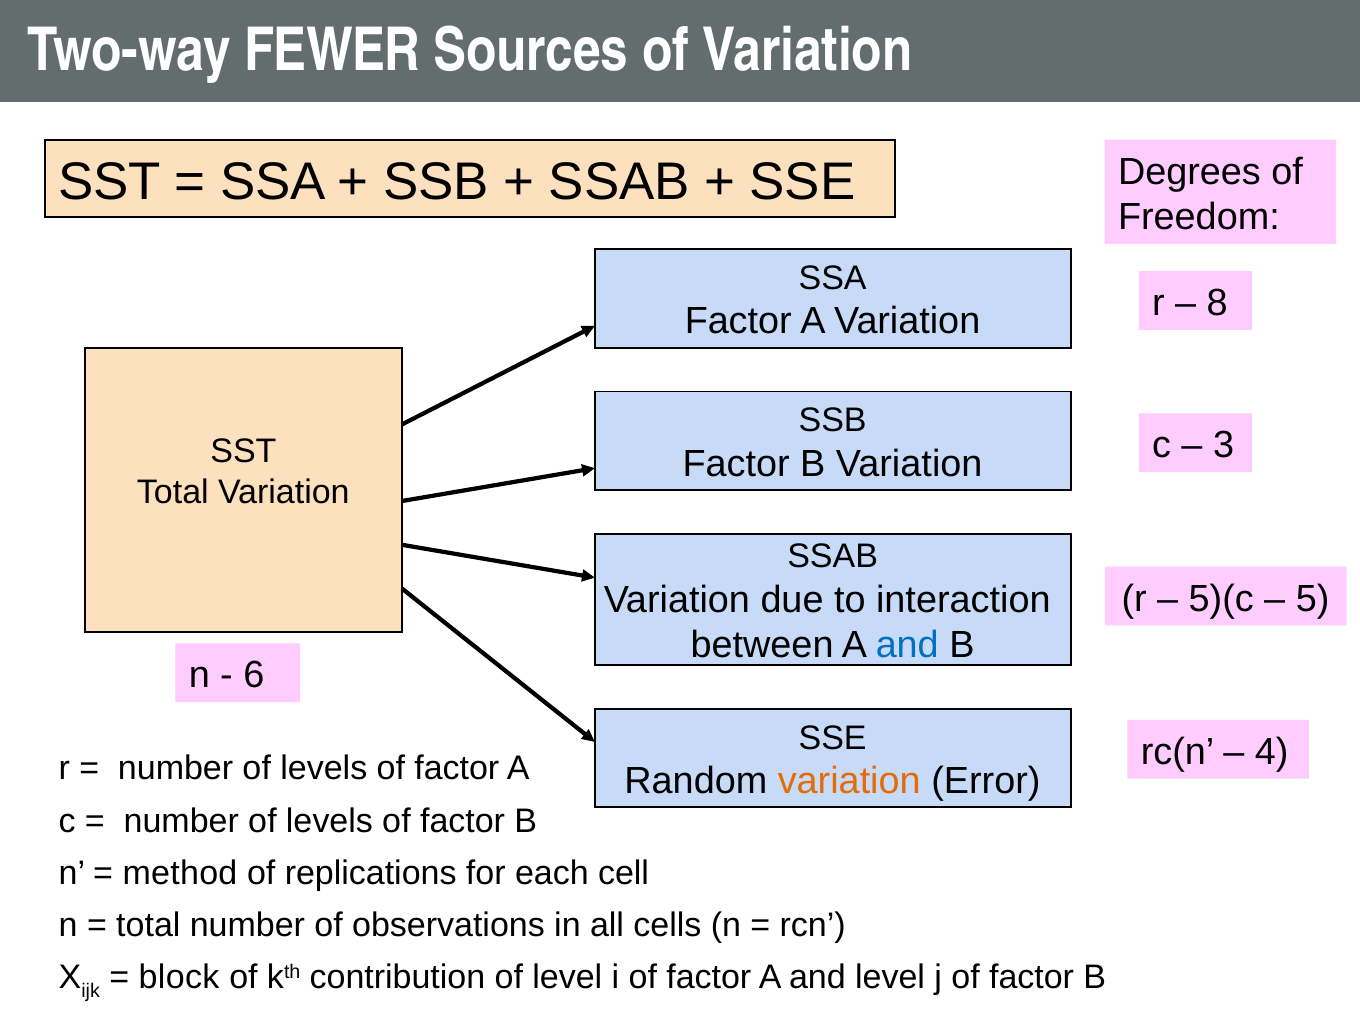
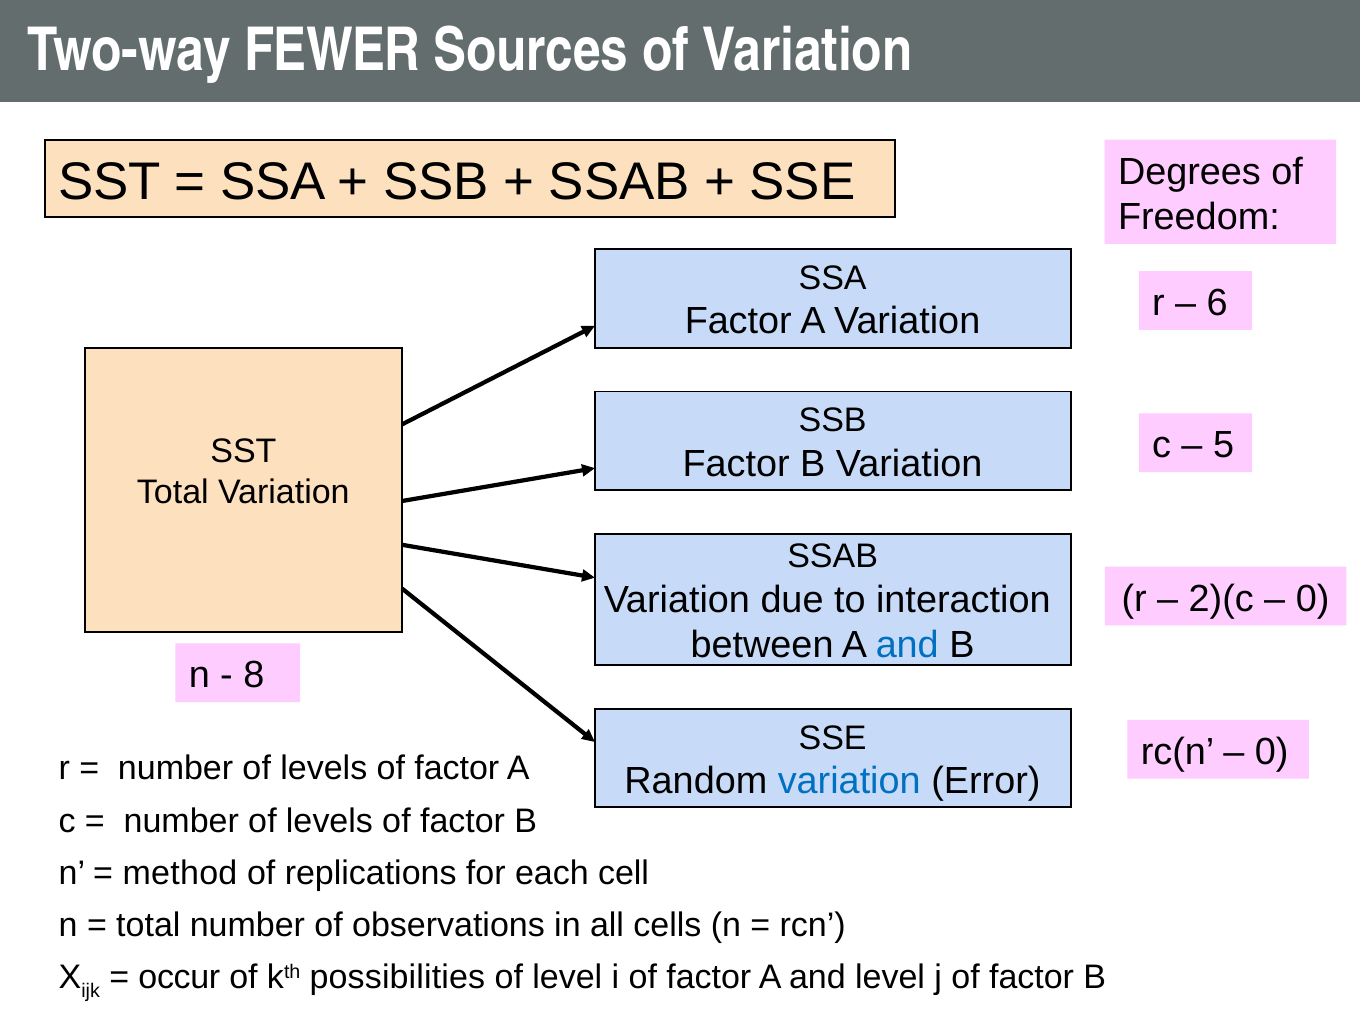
8: 8 -> 6
3: 3 -> 5
5)(c: 5)(c -> 2)(c
5 at (1313, 599): 5 -> 0
6: 6 -> 8
4 at (1272, 752): 4 -> 0
variation at (849, 781) colour: orange -> blue
block: block -> occur
contribution: contribution -> possibilities
